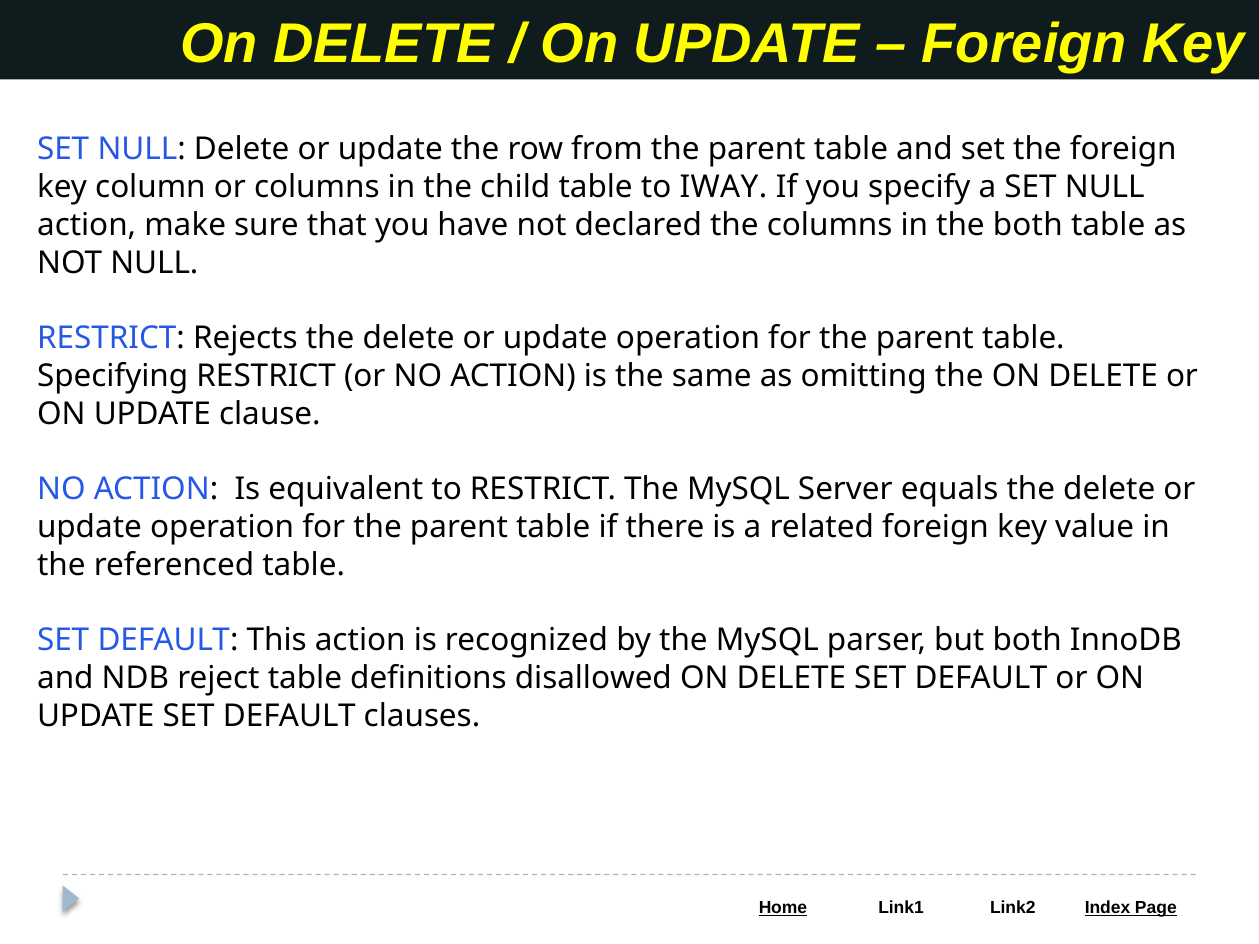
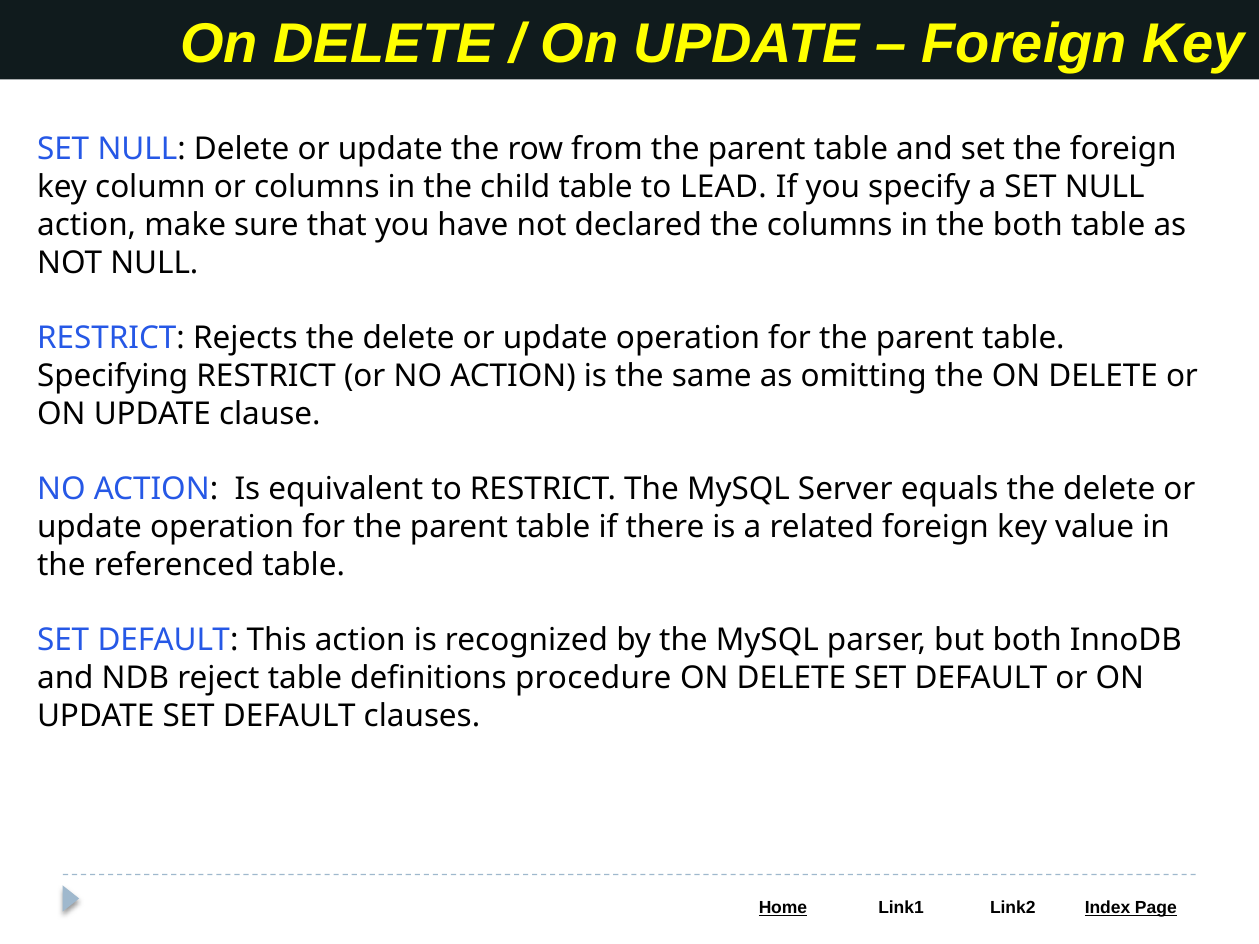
IWAY: IWAY -> LEAD
disallowed: disallowed -> procedure
